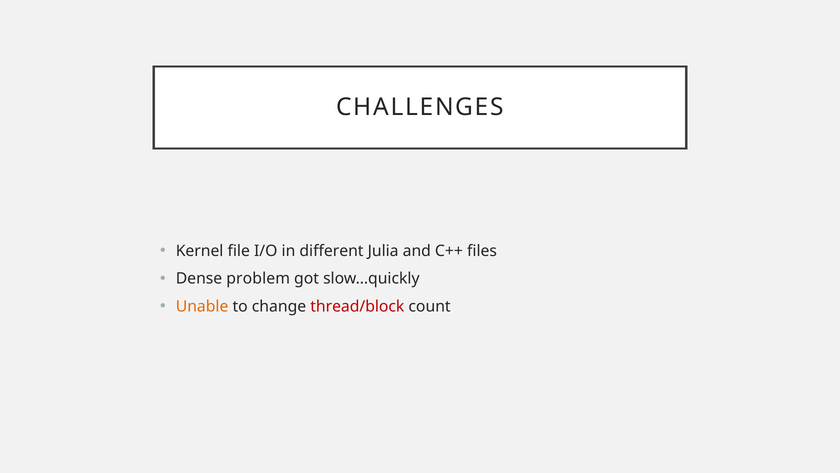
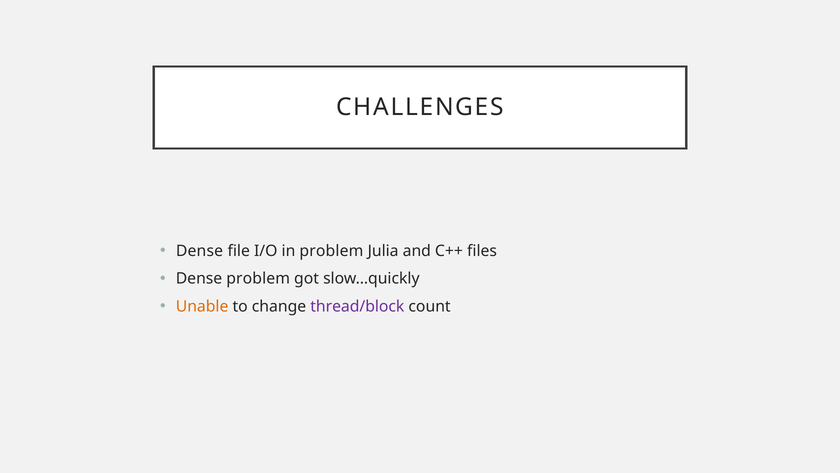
Kernel at (200, 251): Kernel -> Dense
in different: different -> problem
thread/block colour: red -> purple
